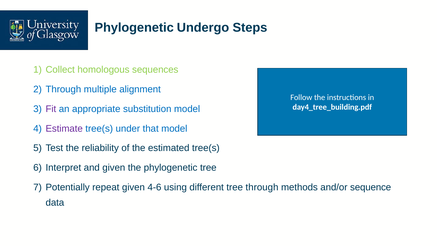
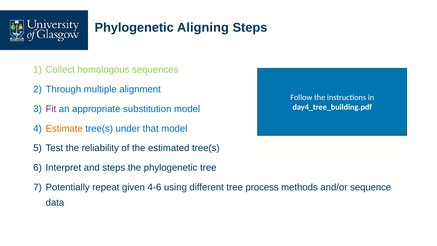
Undergo: Undergo -> Aligning
Estimate colour: purple -> orange
and given: given -> steps
tree through: through -> process
